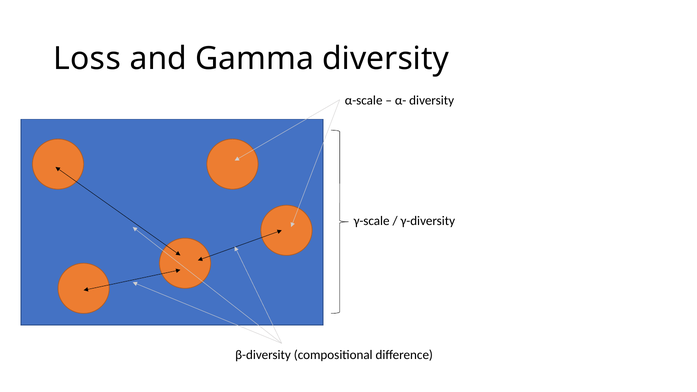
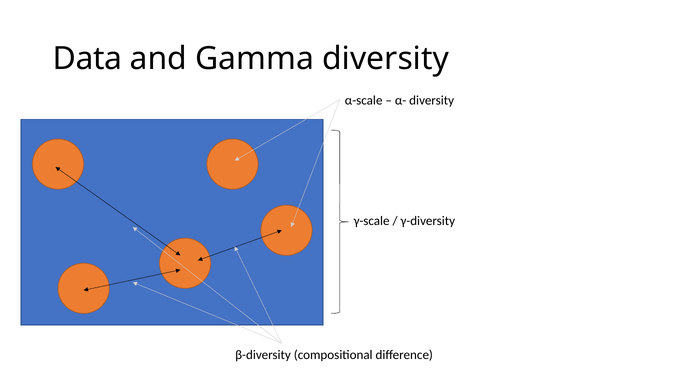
Loss: Loss -> Data
